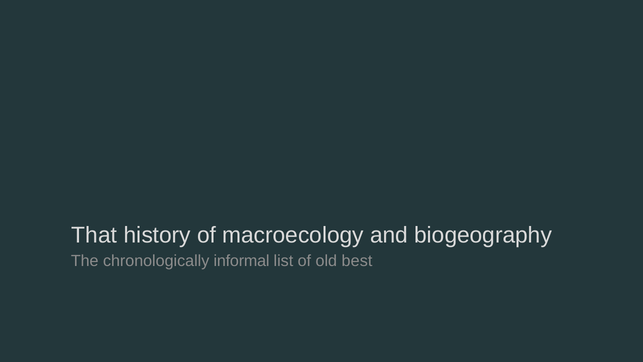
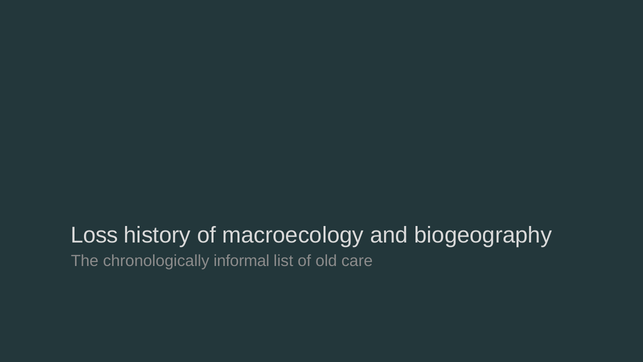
That: That -> Loss
best: best -> care
